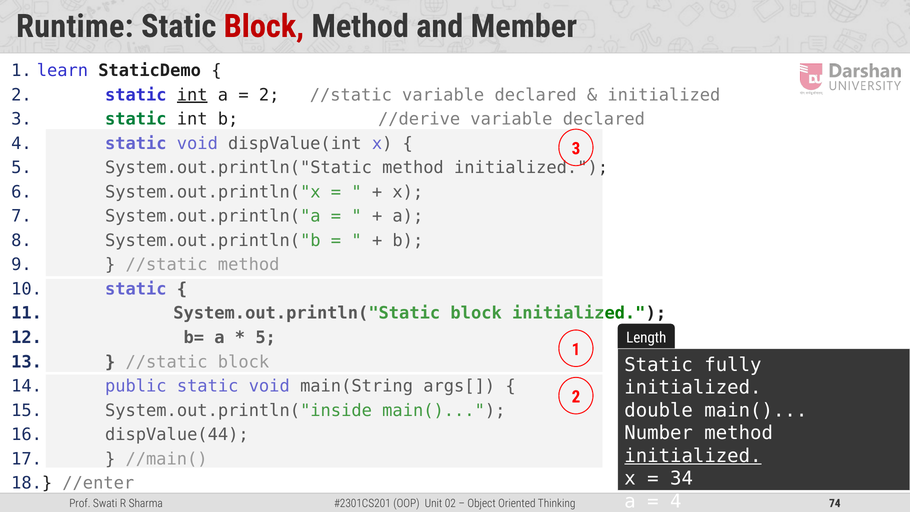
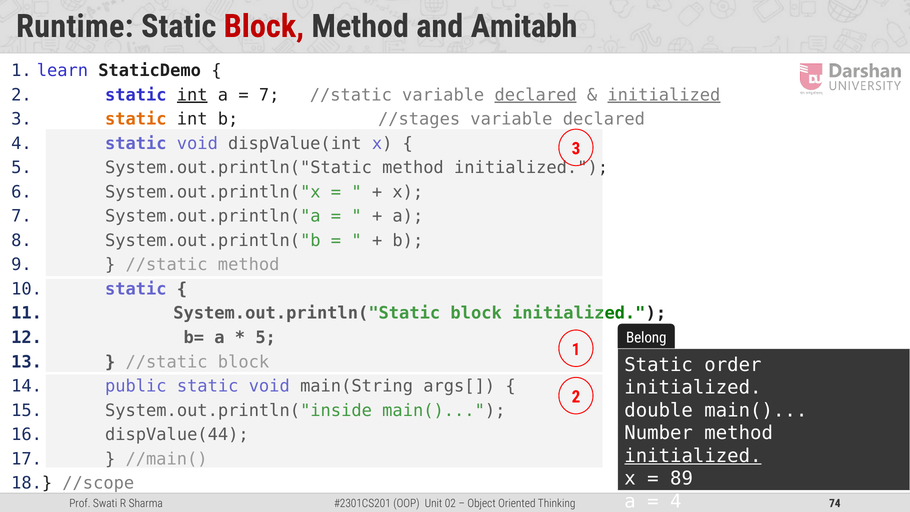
Member: Member -> Amitabh
2 at (269, 95): 2 -> 7
declared at (536, 95) underline: none -> present
initialized at (664, 95) underline: none -> present
static at (136, 119) colour: green -> orange
//derive: //derive -> //stages
Length: Length -> Belong
fully: fully -> order
34: 34 -> 89
//enter: //enter -> //scope
